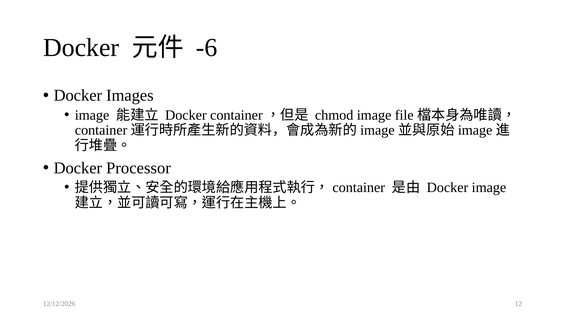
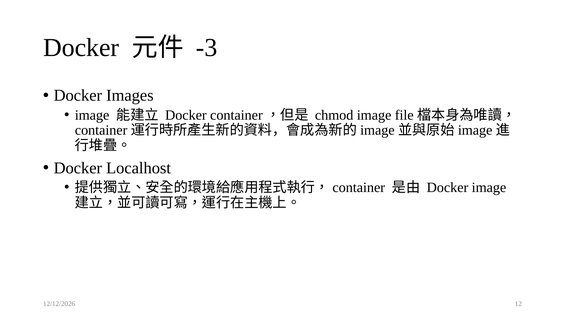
-6: -6 -> -3
Processor: Processor -> Localhost
